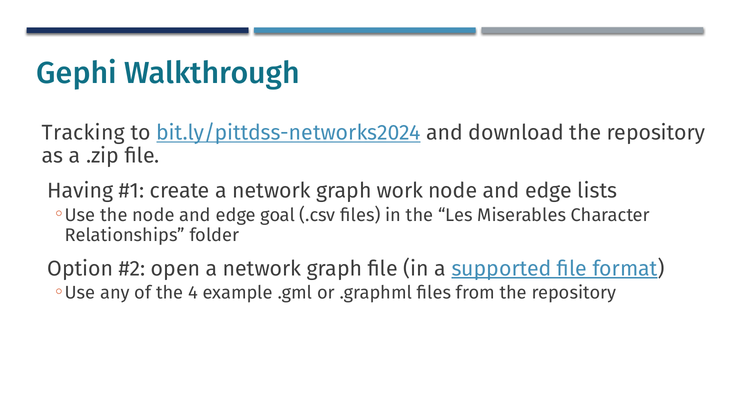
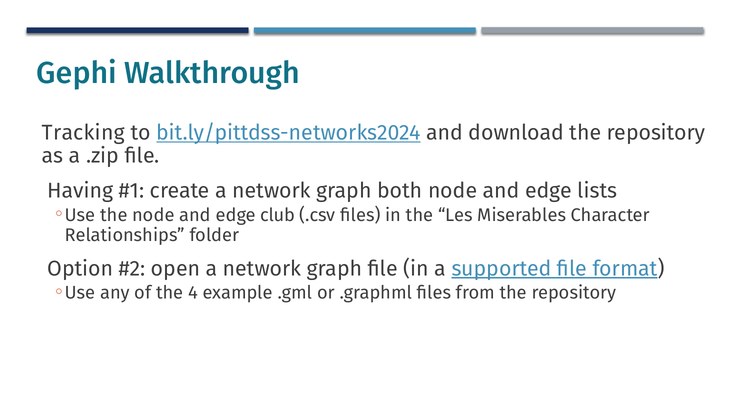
work: work -> both
goal: goal -> club
